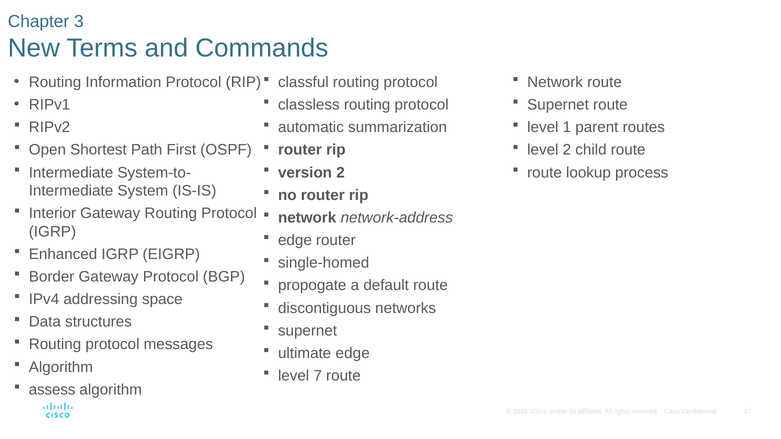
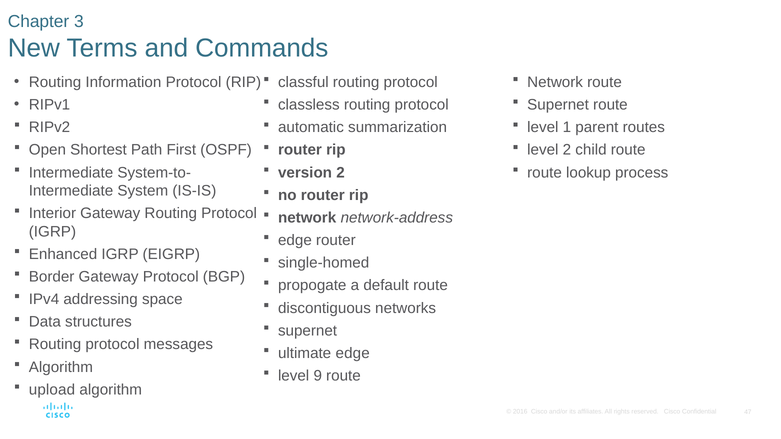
7: 7 -> 9
assess: assess -> upload
